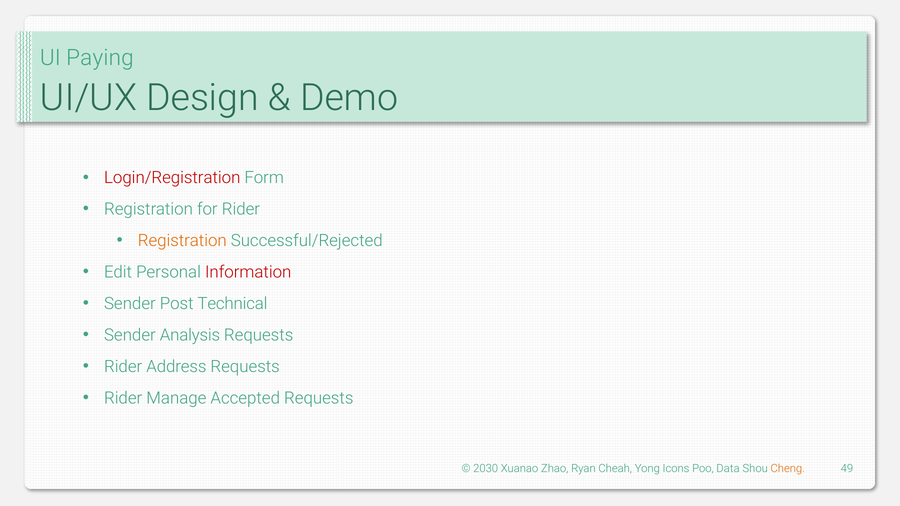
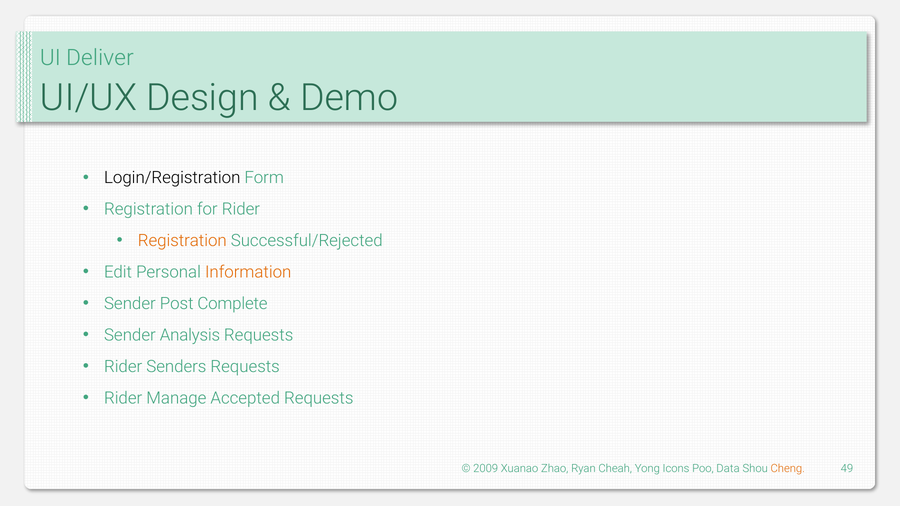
Paying: Paying -> Deliver
Login/Registration colour: red -> black
Information colour: red -> orange
Technical: Technical -> Complete
Address: Address -> Senders
2030: 2030 -> 2009
